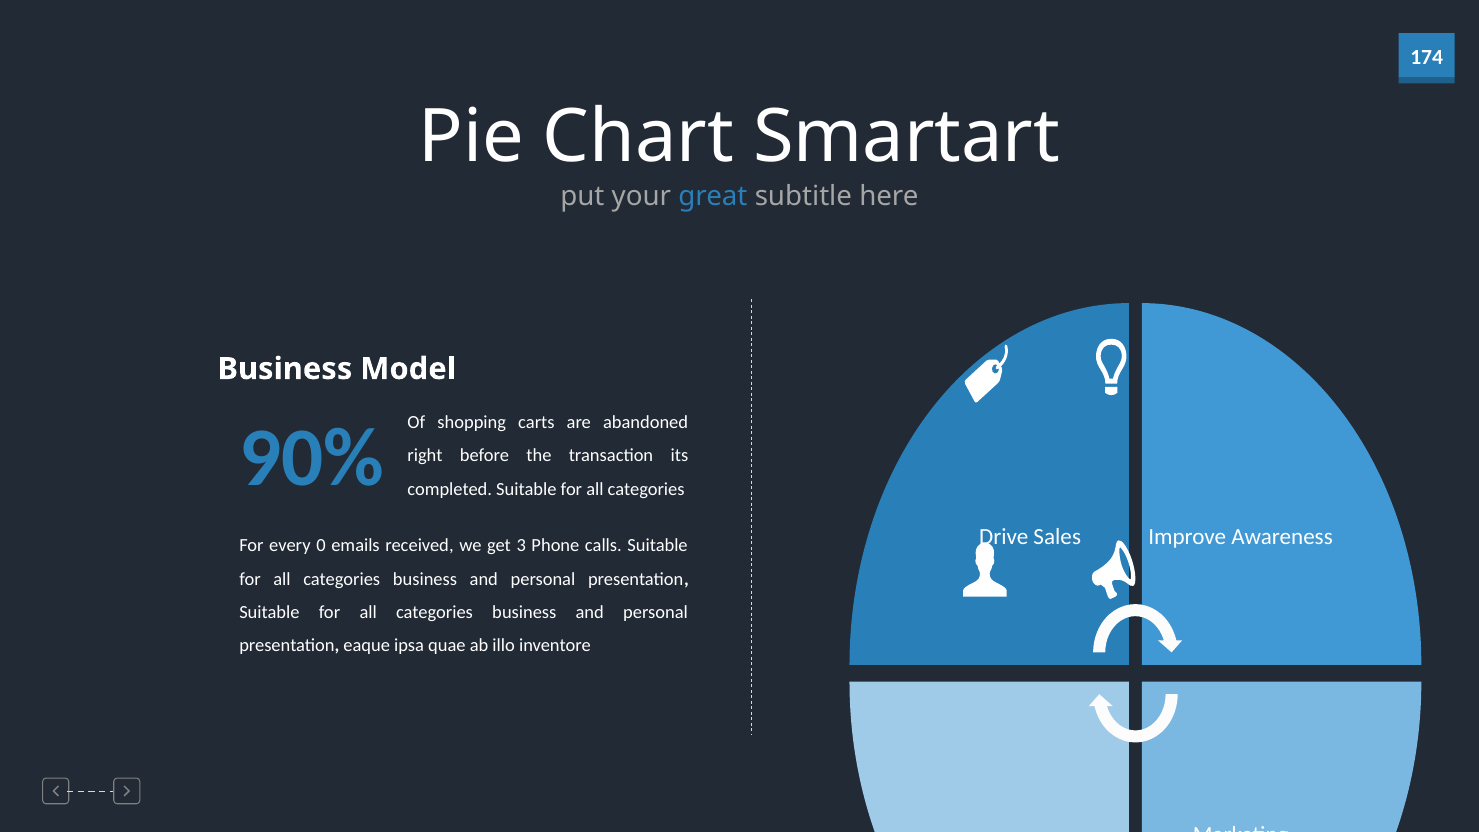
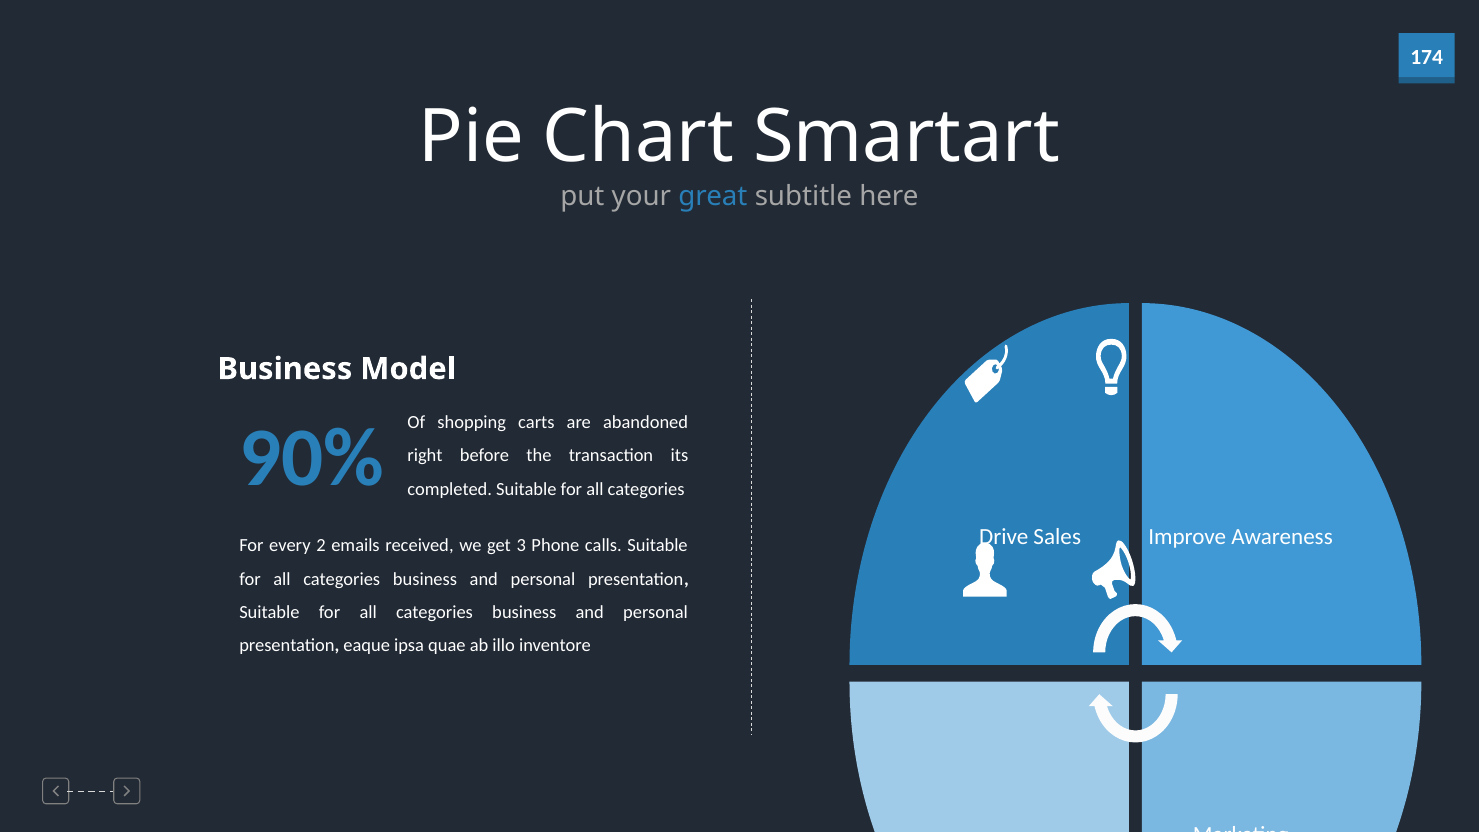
0: 0 -> 2
